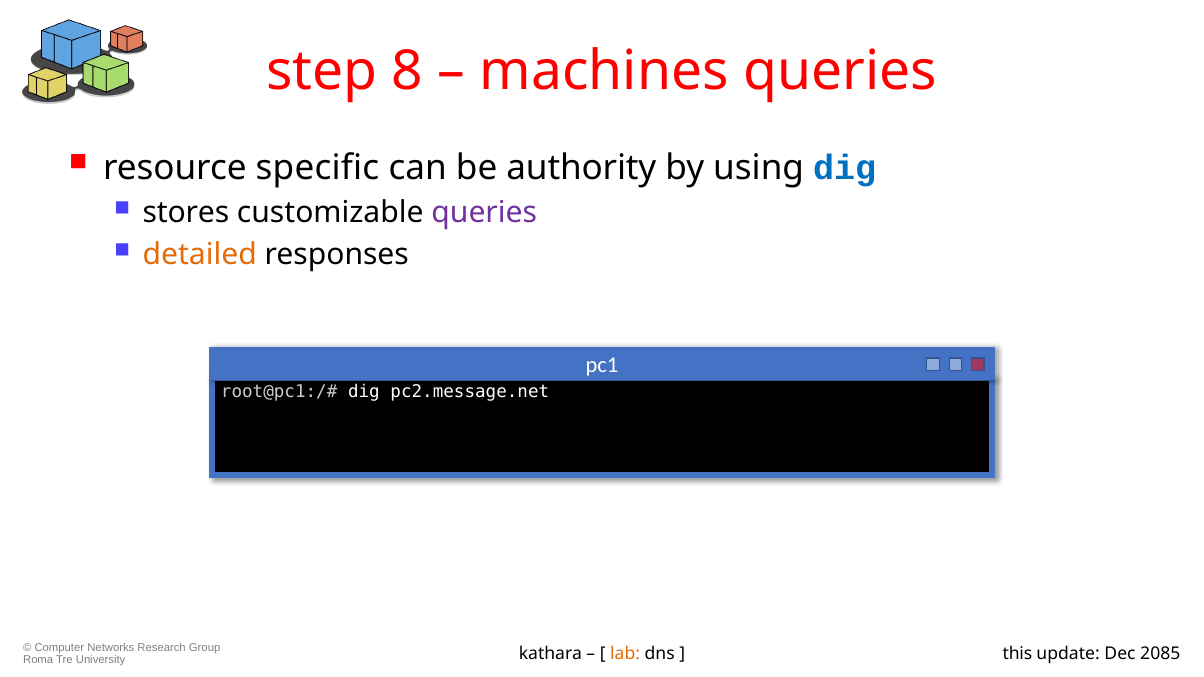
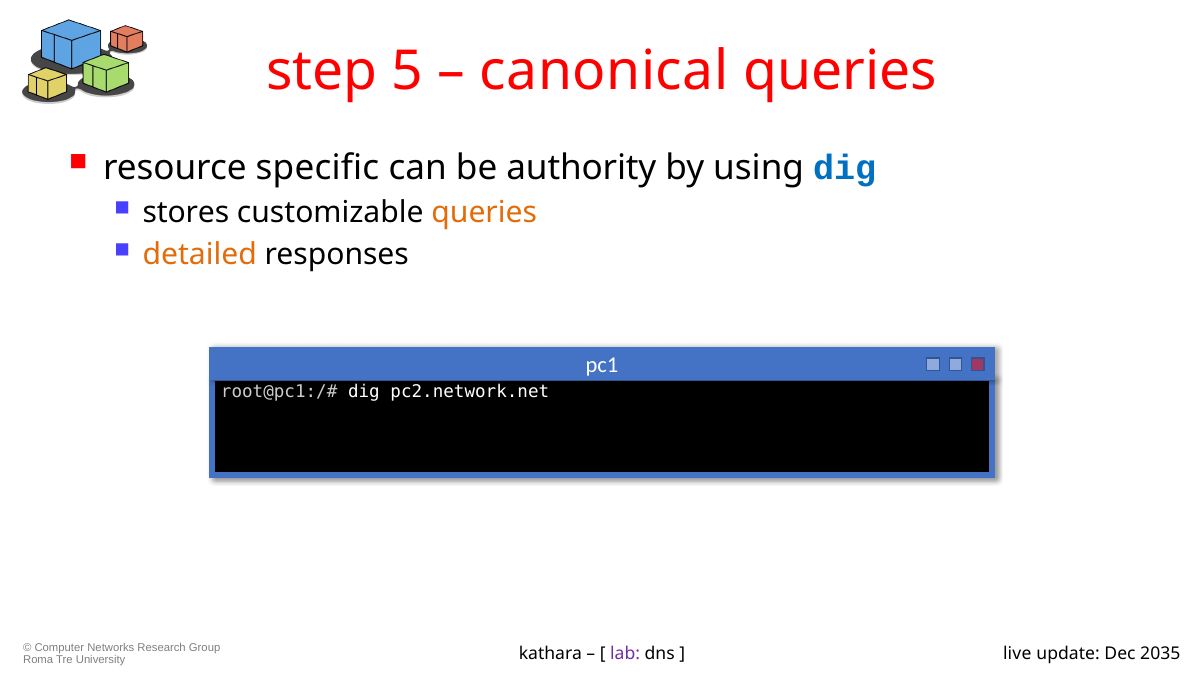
8: 8 -> 5
machines: machines -> canonical
queries at (484, 212) colour: purple -> orange
pc2.message.net: pc2.message.net -> pc2.network.net
lab colour: orange -> purple
this: this -> live
2085: 2085 -> 2035
